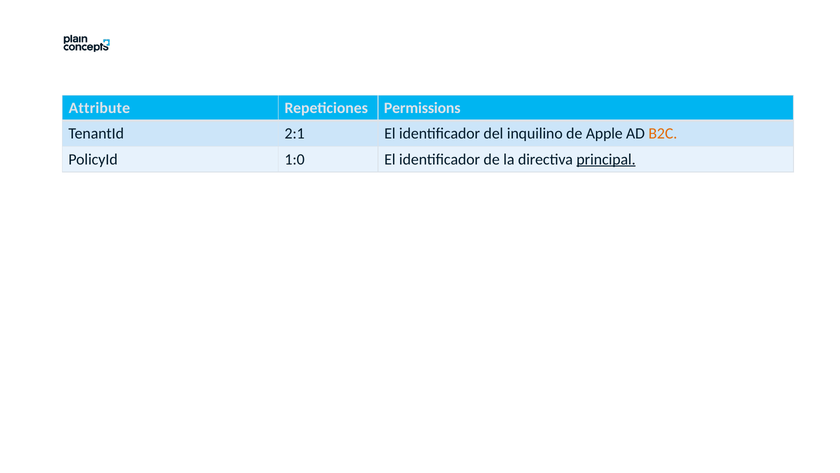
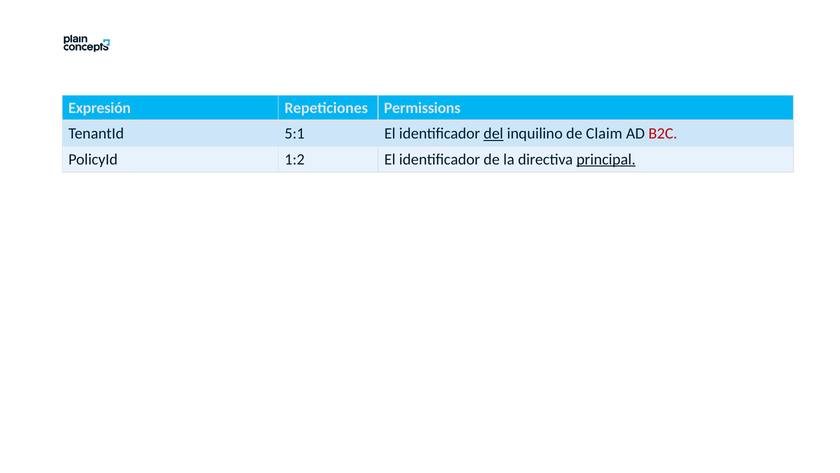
Attribute: Attribute -> Expresión
2:1: 2:1 -> 5:1
del underline: none -> present
Apple: Apple -> Claim
B2C colour: orange -> red
1:0: 1:0 -> 1:2
